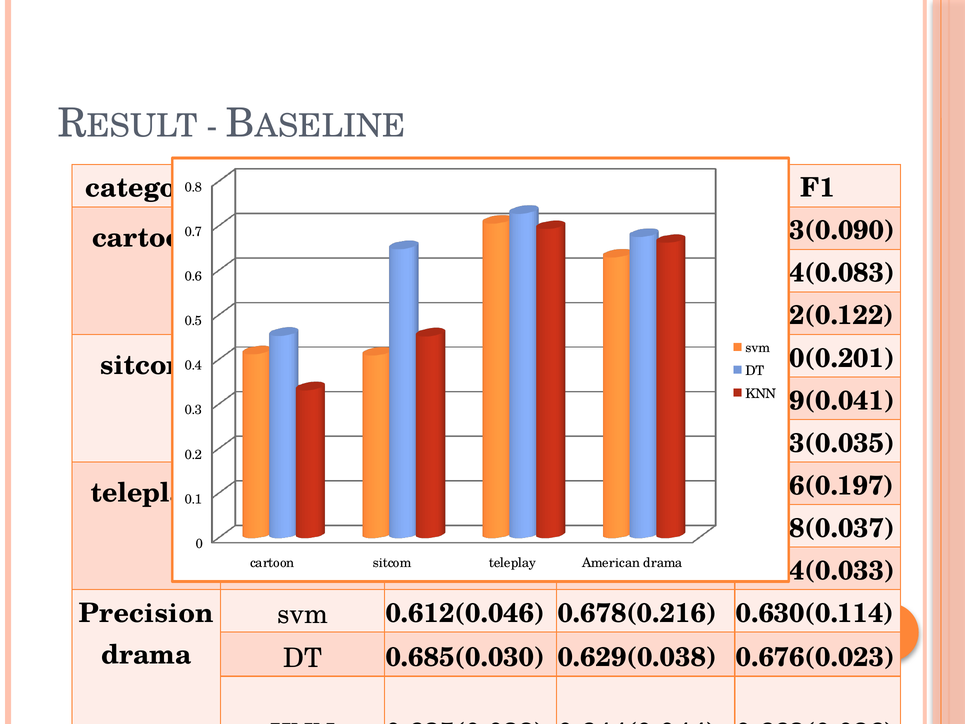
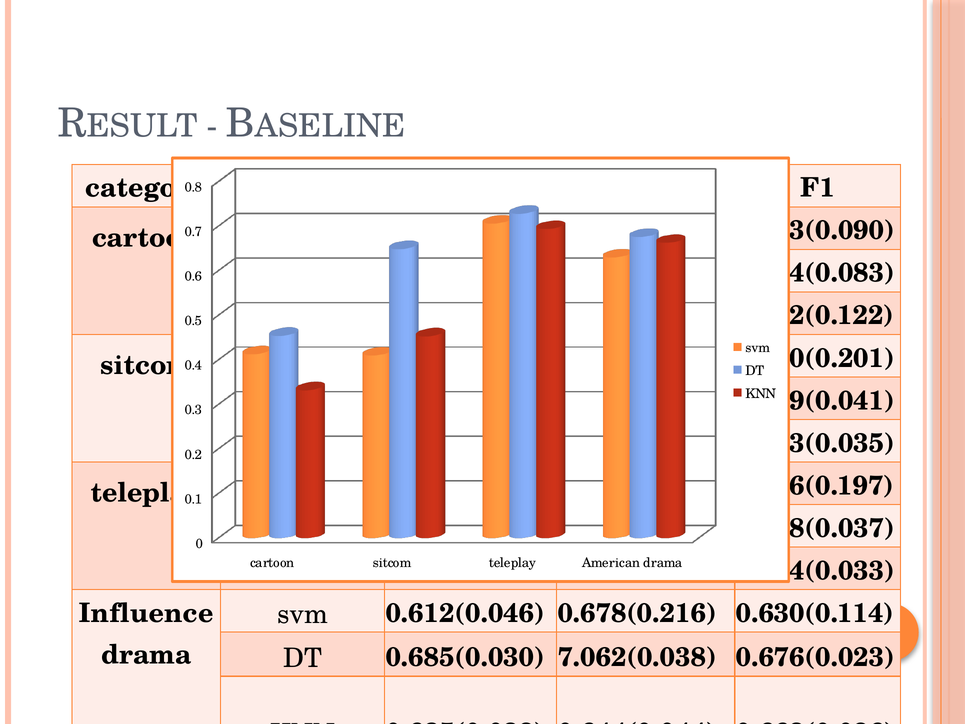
Precision at (146, 613): Precision -> Influence
0.629(0.038: 0.629(0.038 -> 7.062(0.038
